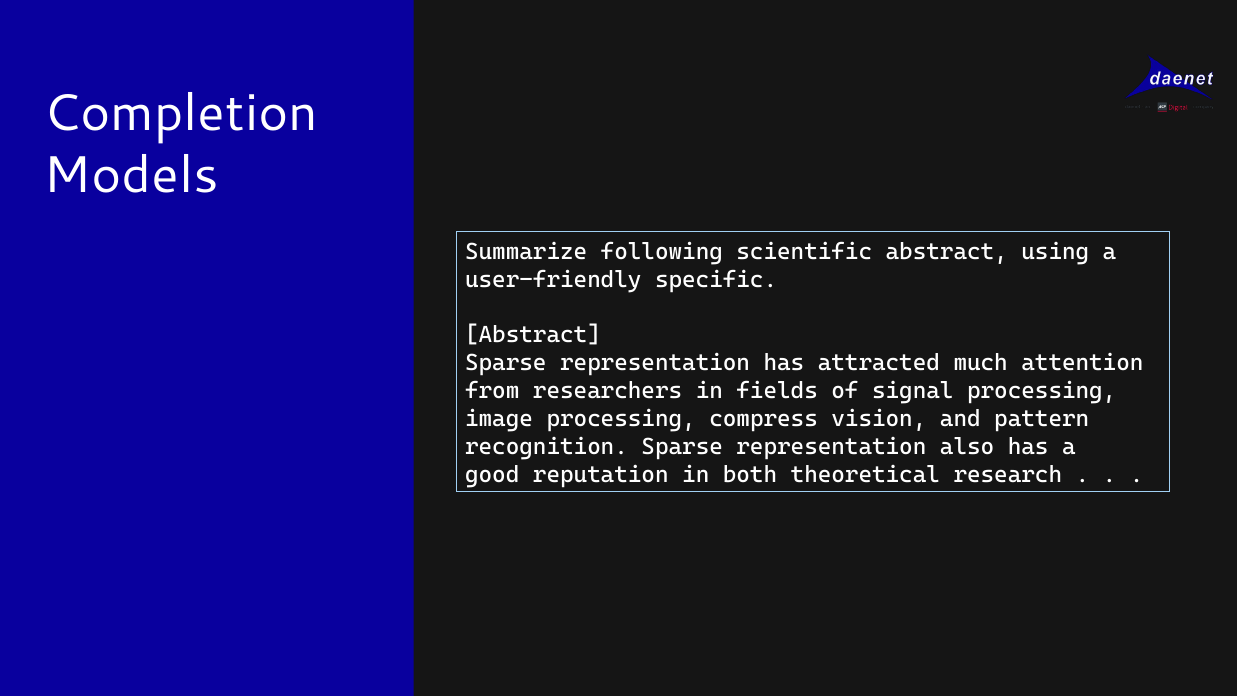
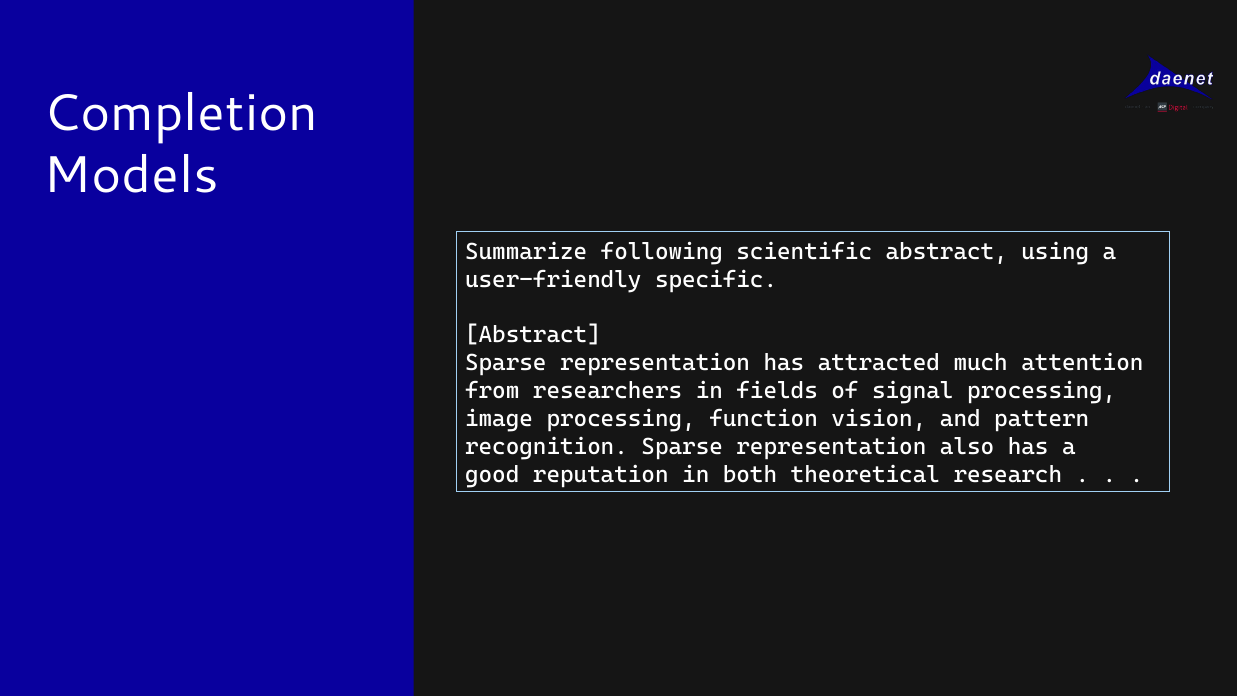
compress: compress -> function
